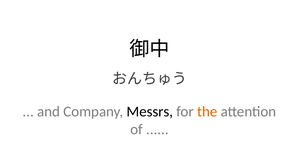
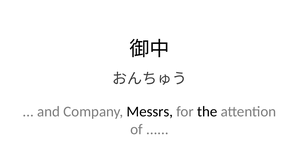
the colour: orange -> black
